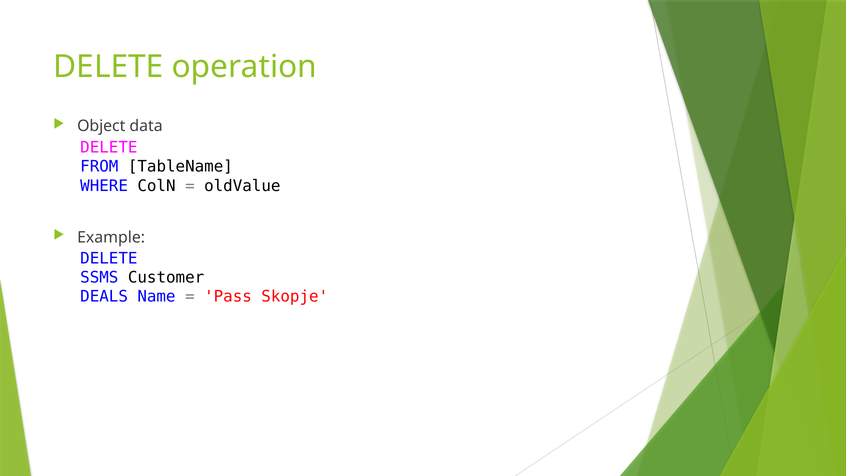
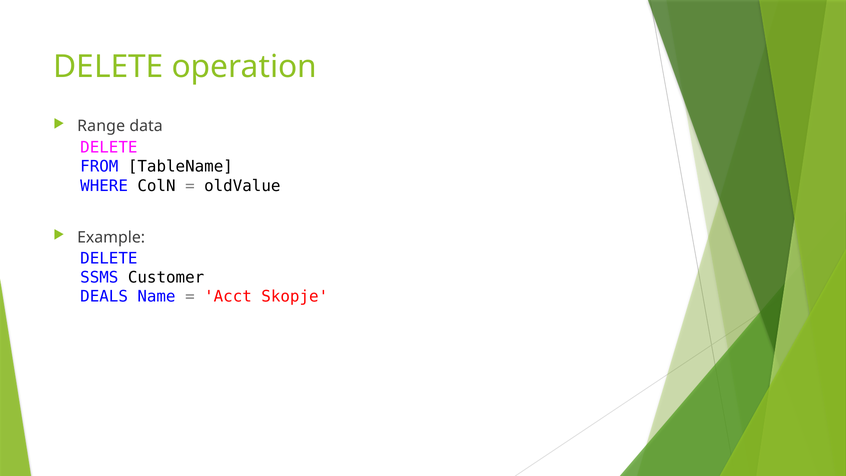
Object: Object -> Range
Pass: Pass -> Acct
